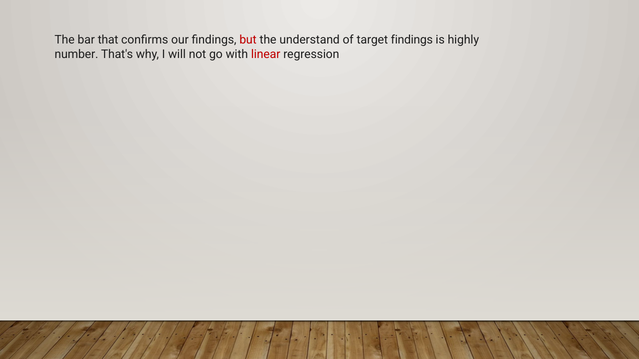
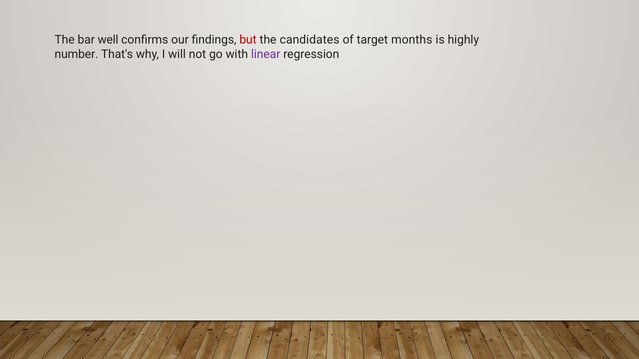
that: that -> well
understand: understand -> candidates
target findings: findings -> months
linear colour: red -> purple
